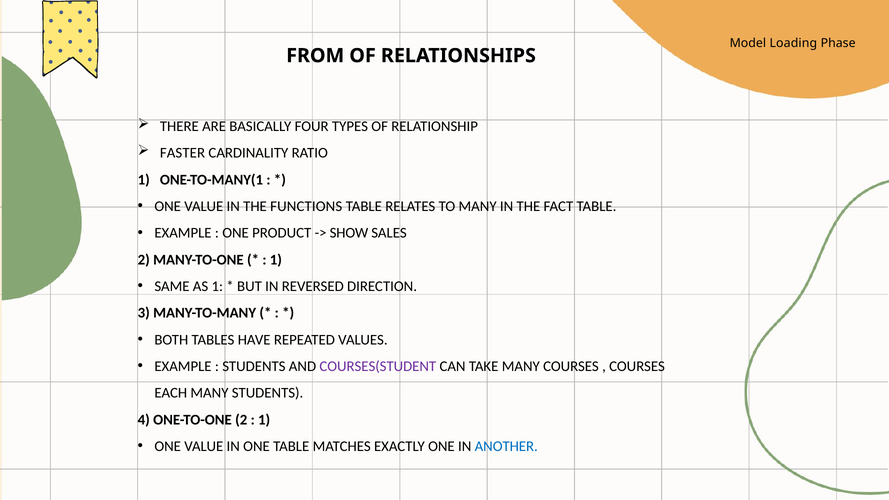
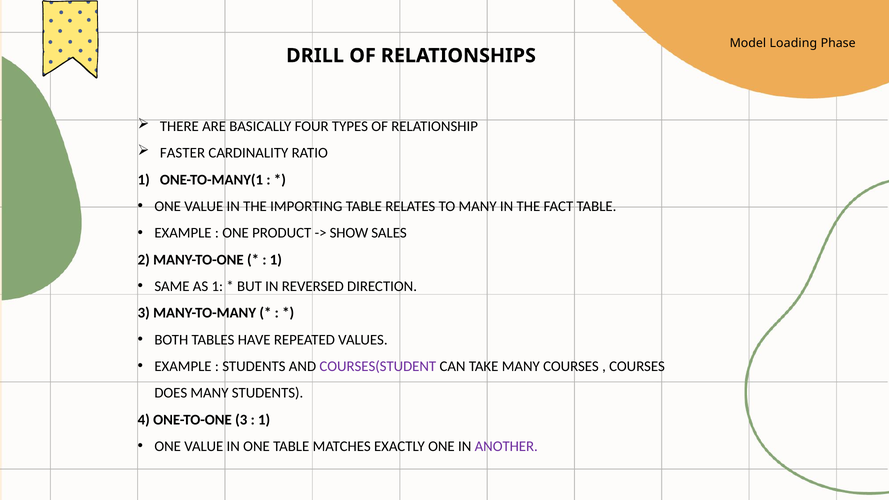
FROM: FROM -> DRILL
FUNCTIONS: FUNCTIONS -> IMPORTING
EACH: EACH -> DOES
ONE-TO-ONE 2: 2 -> 3
ANOTHER colour: blue -> purple
